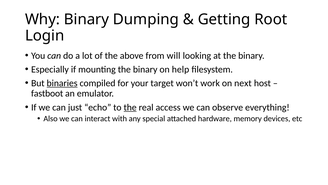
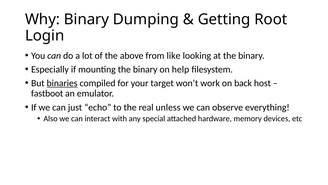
will: will -> like
next: next -> back
the at (130, 107) underline: present -> none
access: access -> unless
